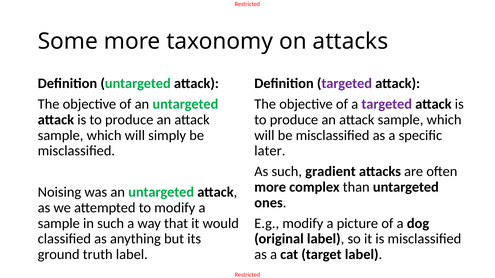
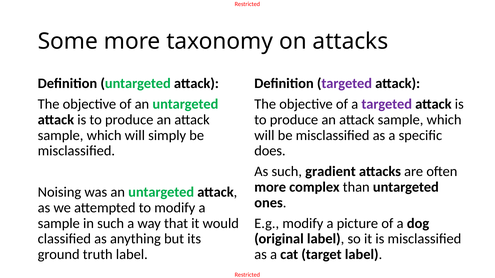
later: later -> does
